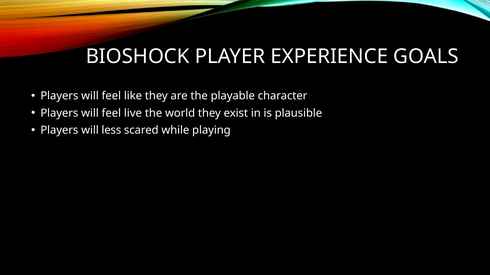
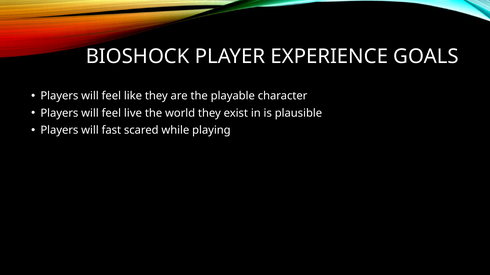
less: less -> fast
